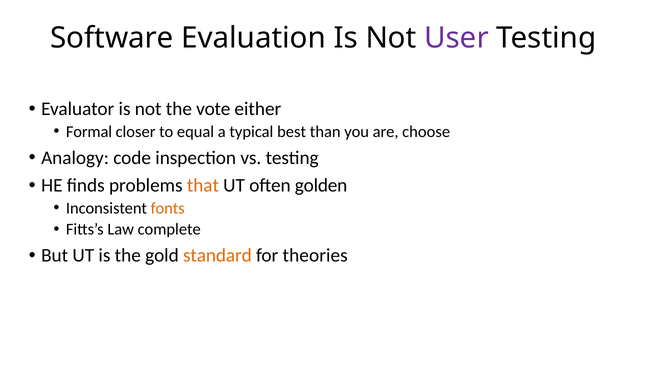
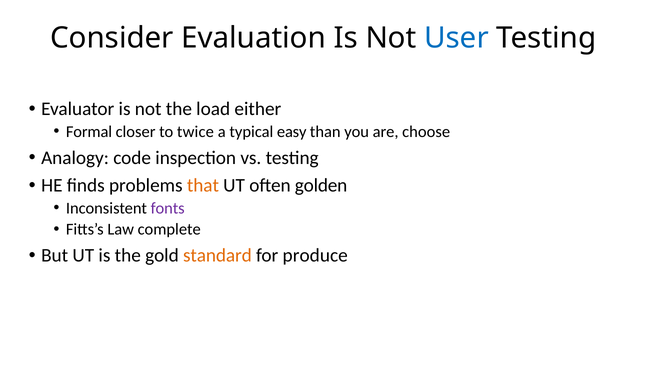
Software: Software -> Consider
User colour: purple -> blue
vote: vote -> load
equal: equal -> twice
best: best -> easy
fonts colour: orange -> purple
theories: theories -> produce
